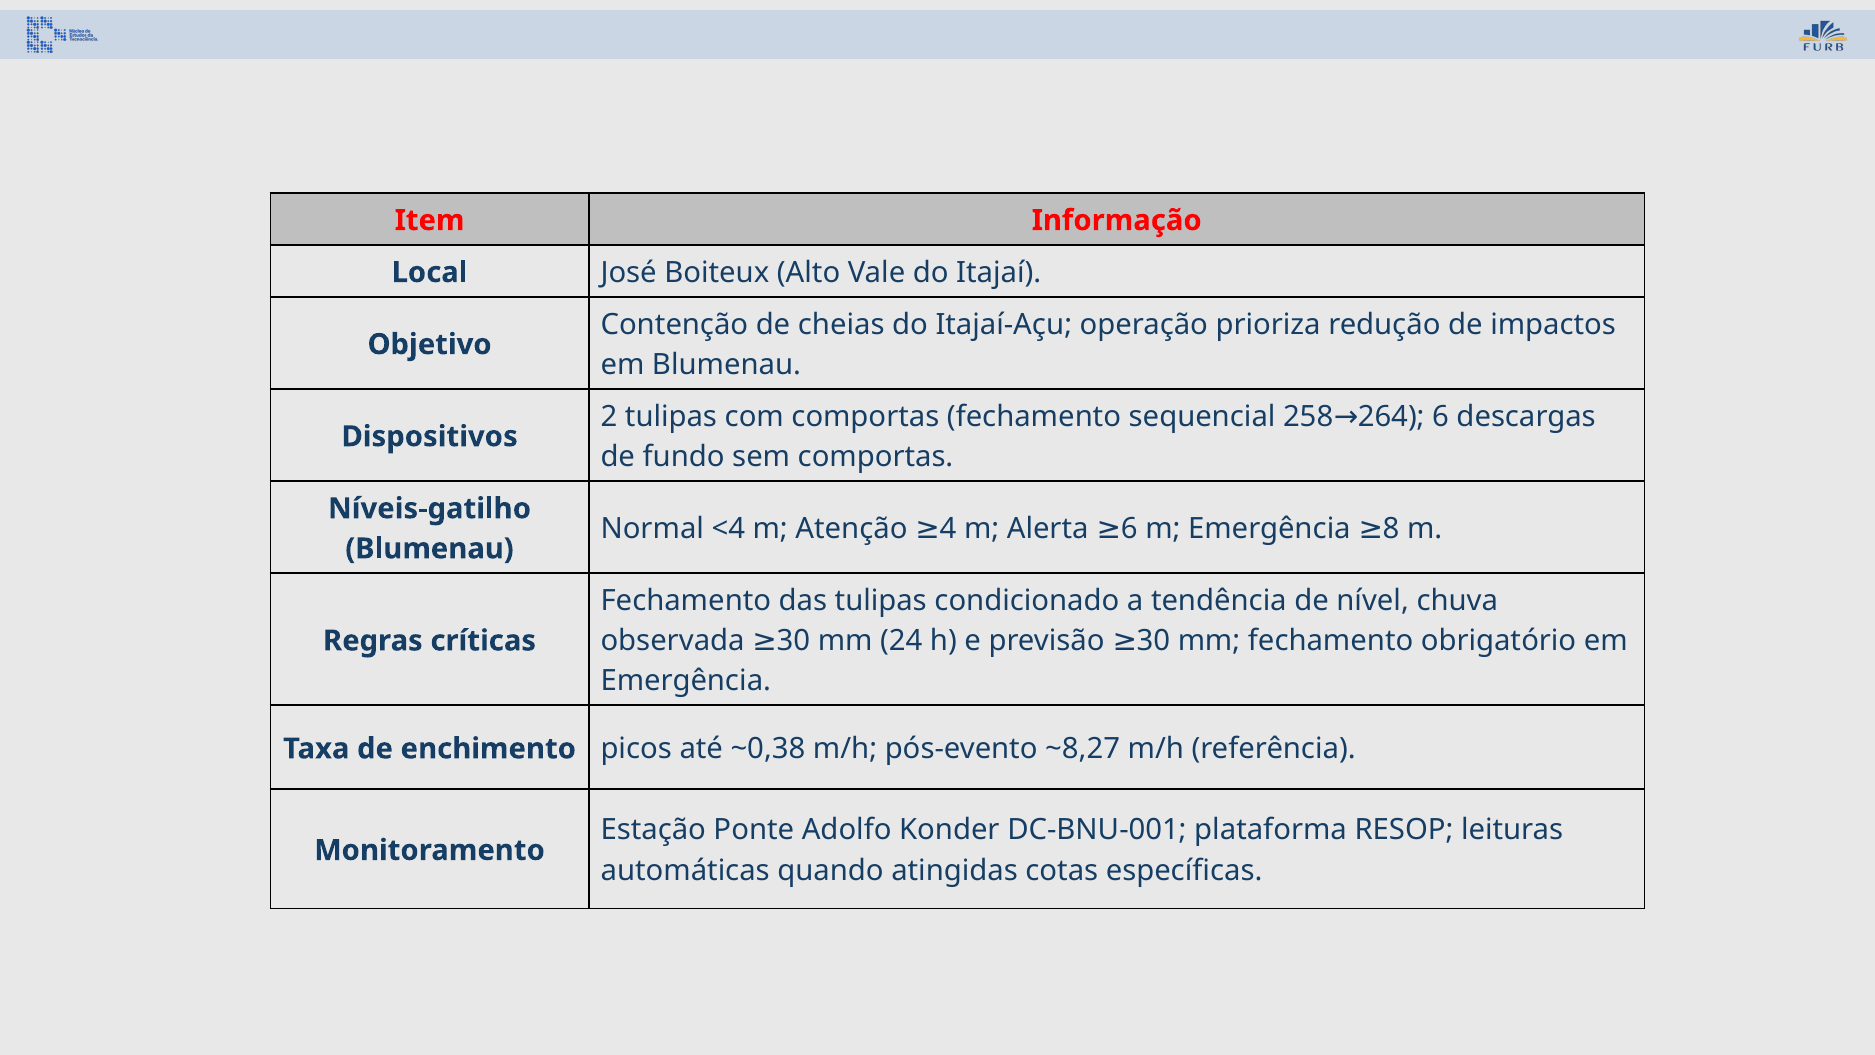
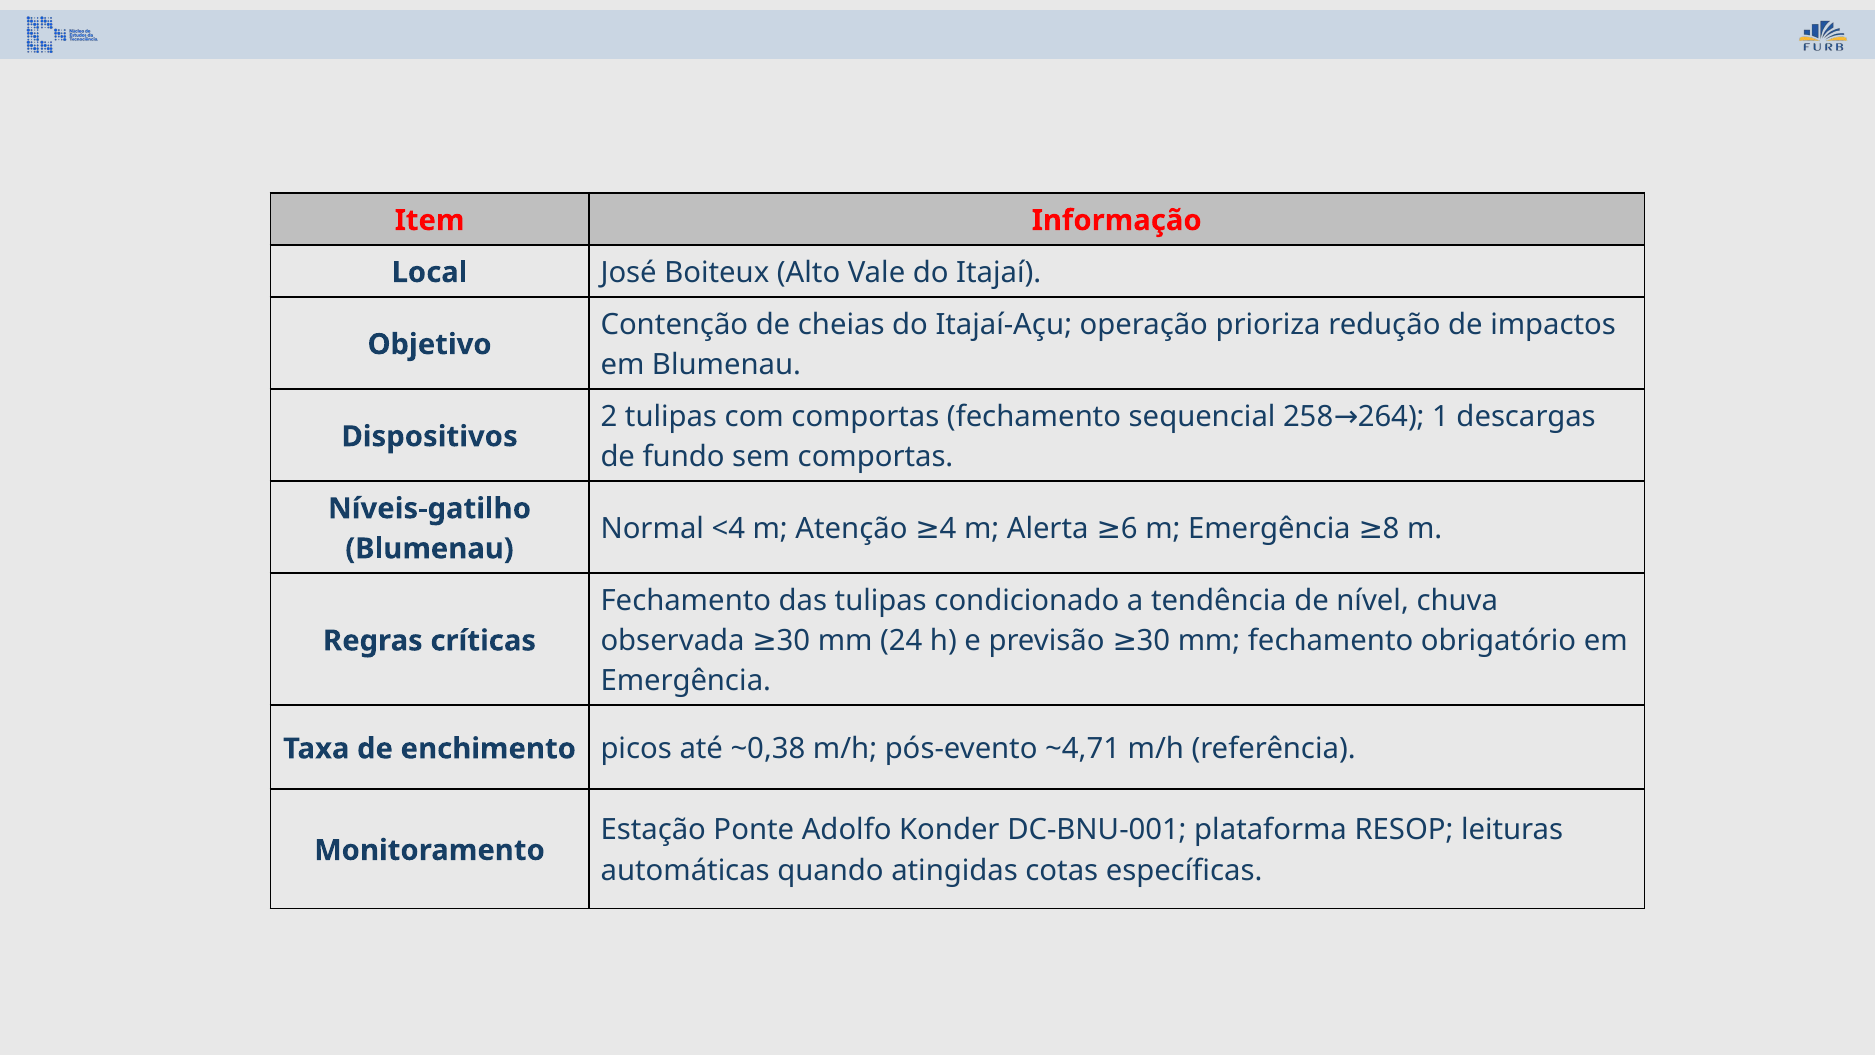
6 at (1441, 416): 6 -> 1
~8,27: ~8,27 -> ~4,71
